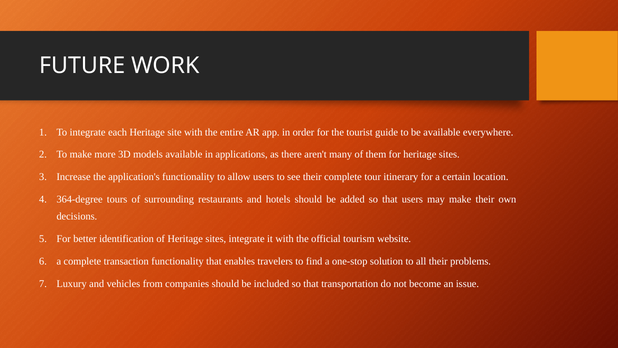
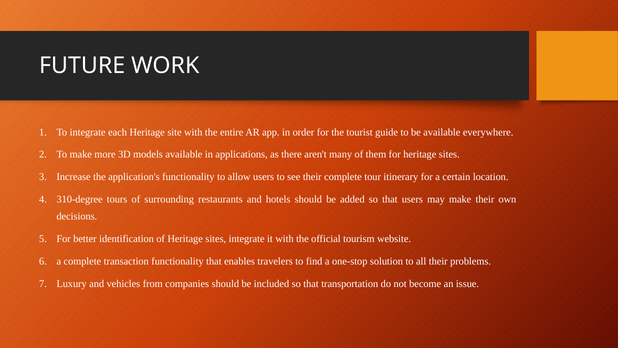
364-degree: 364-degree -> 310-degree
